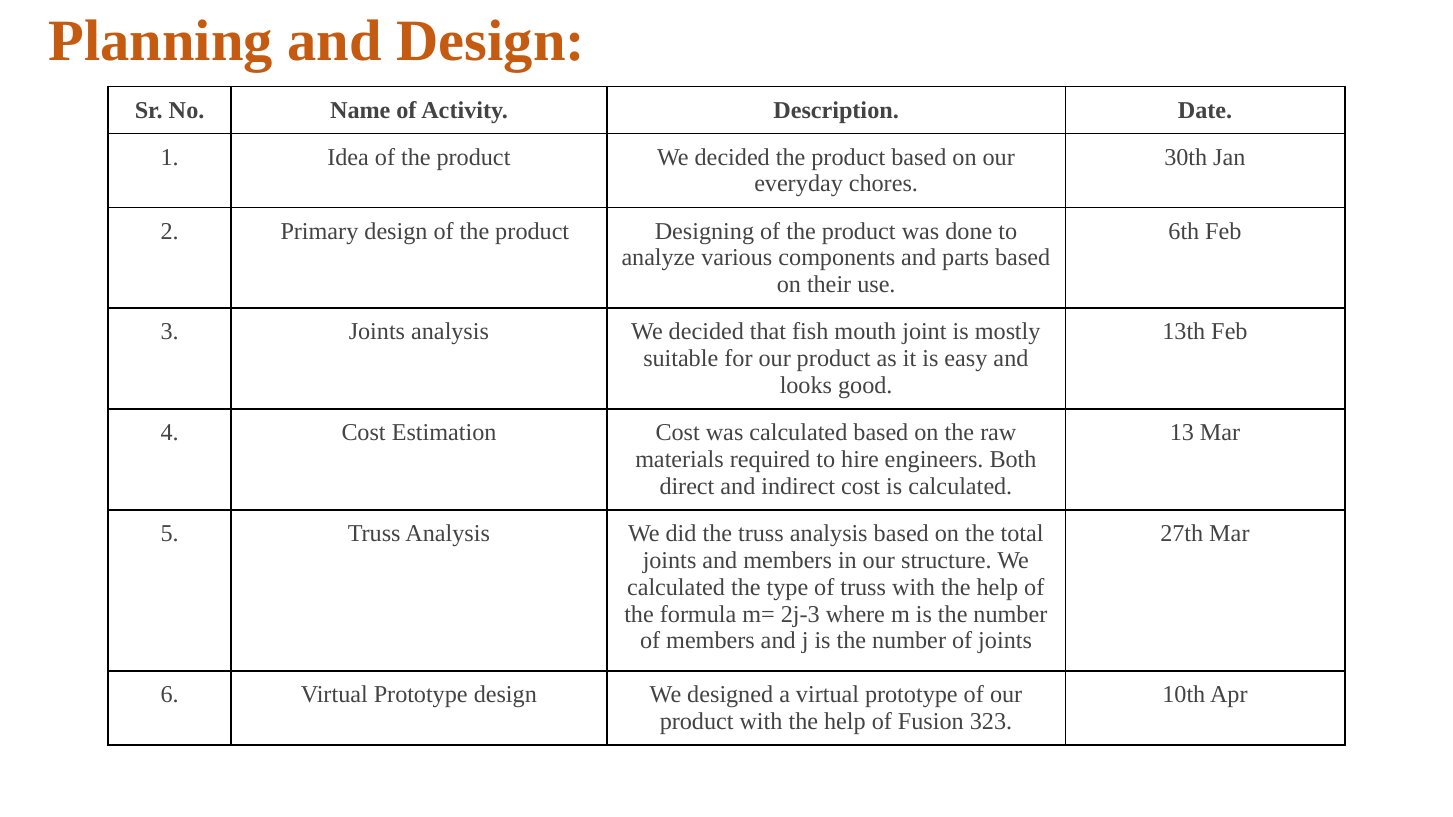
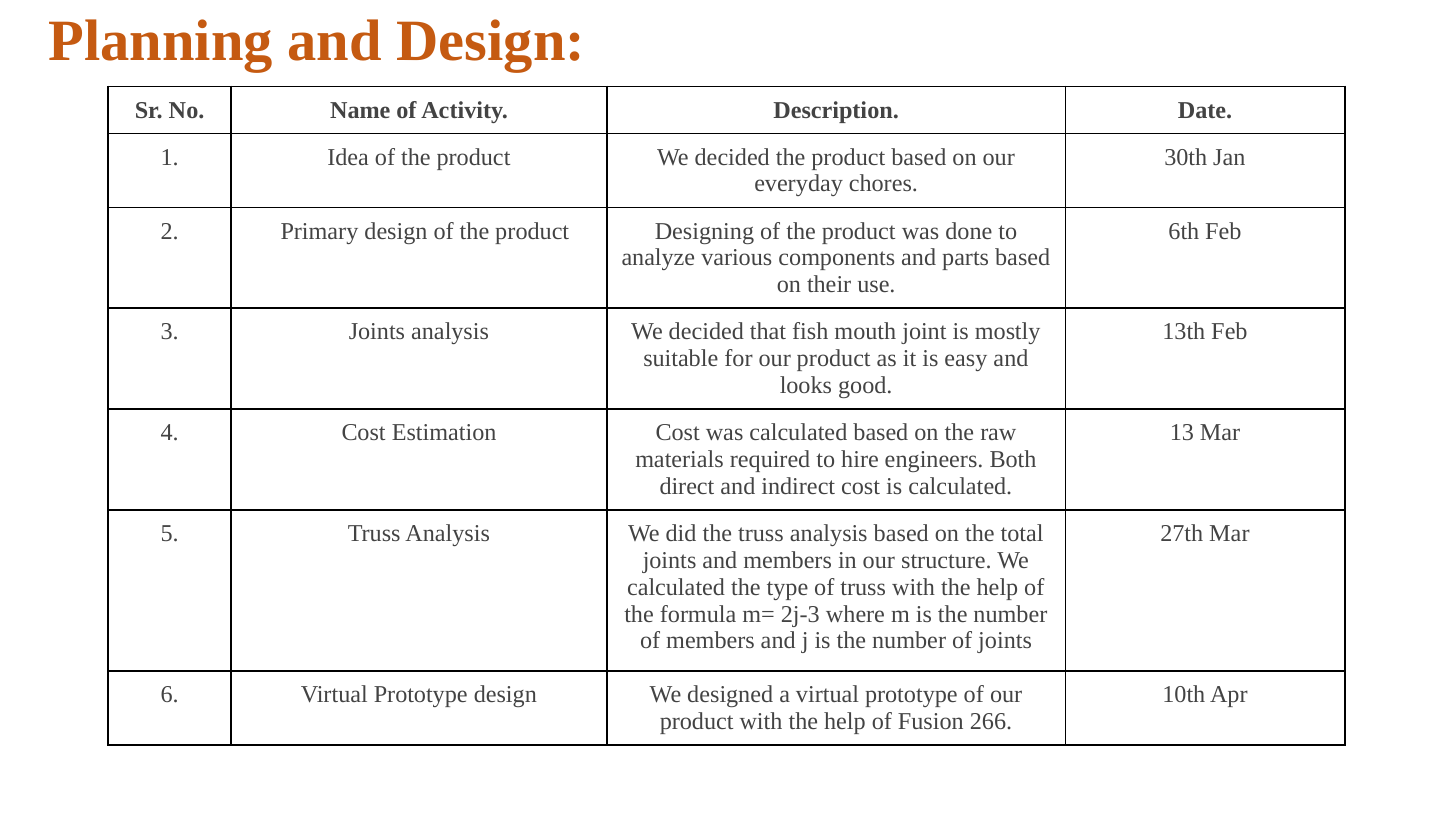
323: 323 -> 266
